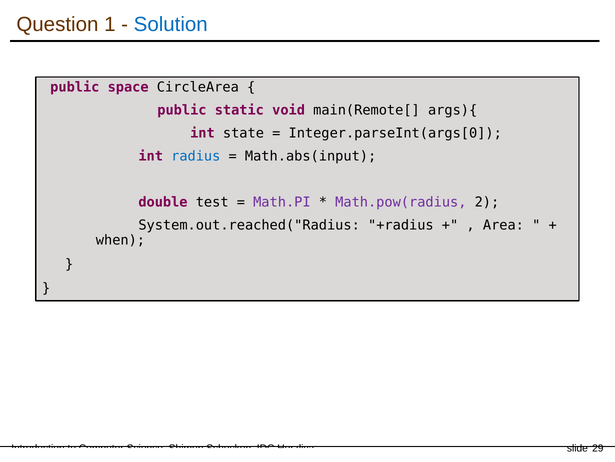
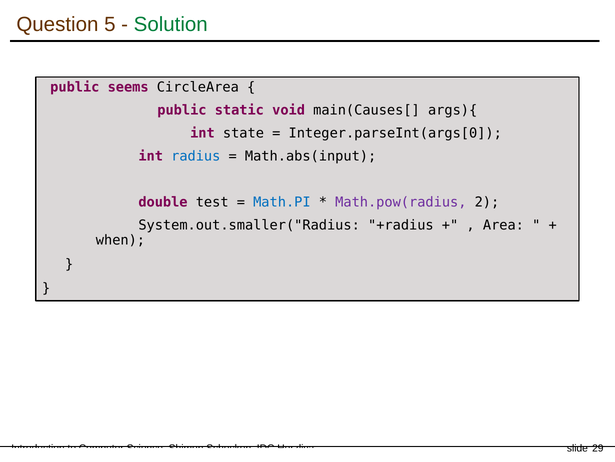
1: 1 -> 5
Solution colour: blue -> green
space: space -> seems
main(Remote[: main(Remote[ -> main(Causes[
Math.PI colour: purple -> blue
System.out.reached("Radius: System.out.reached("Radius -> System.out.smaller("Radius
